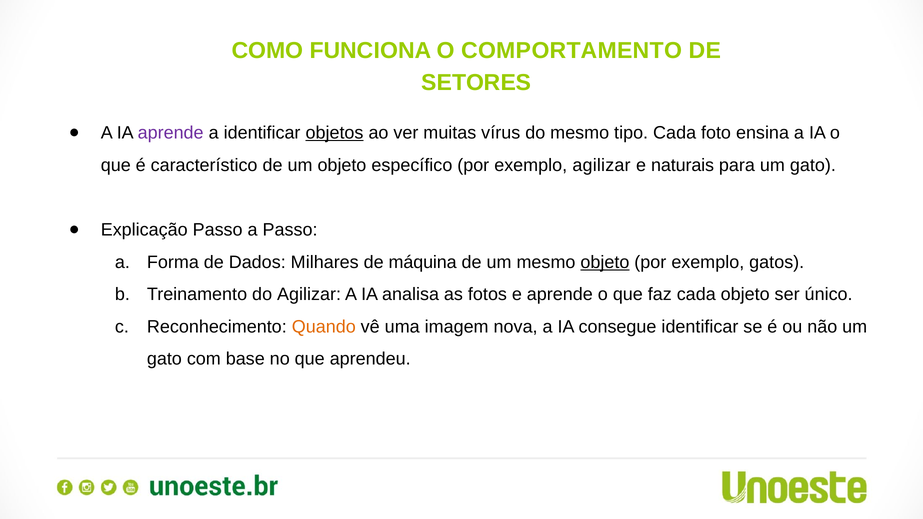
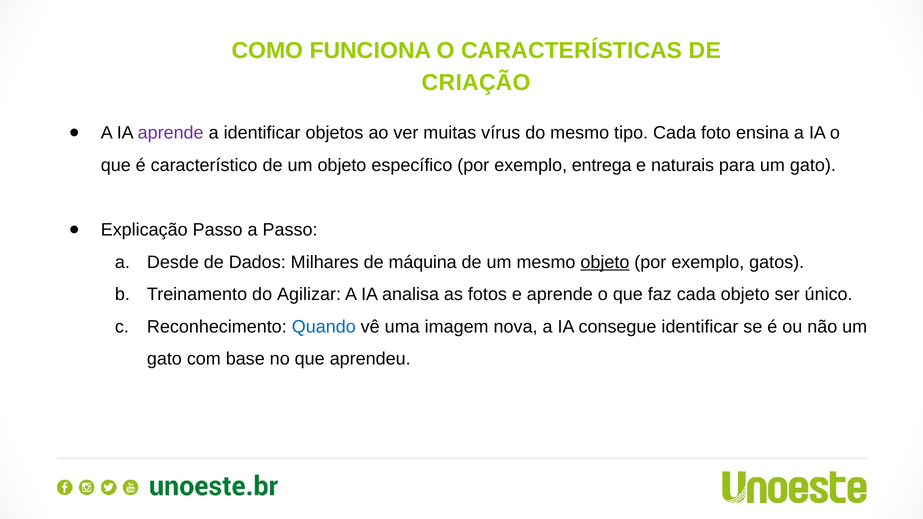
COMPORTAMENTO: COMPORTAMENTO -> CARACTERÍSTICAS
SETORES: SETORES -> CRIAÇÃO
objetos underline: present -> none
exemplo agilizar: agilizar -> entrega
Forma: Forma -> Desde
Quando colour: orange -> blue
